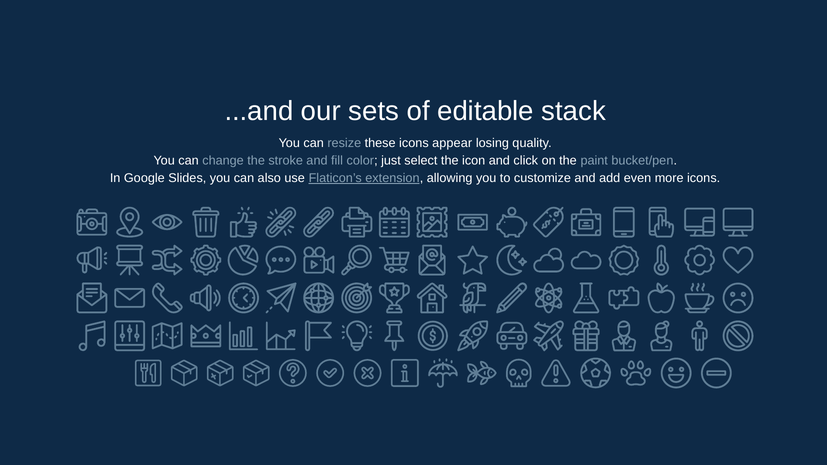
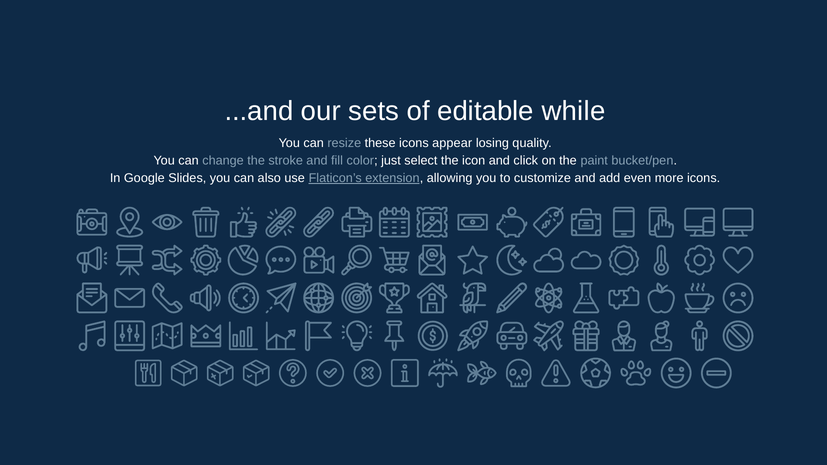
stack: stack -> while
